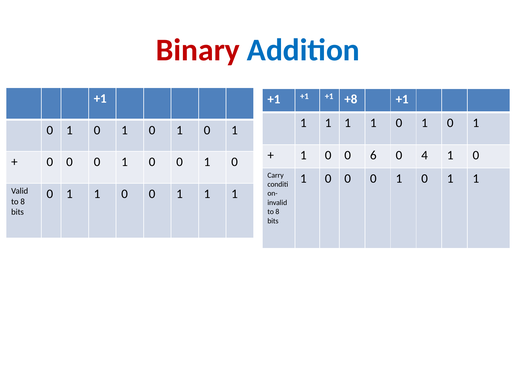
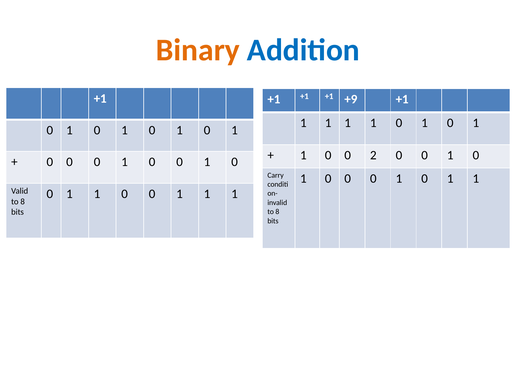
Binary colour: red -> orange
+8: +8 -> +9
6: 6 -> 2
4 at (425, 155): 4 -> 0
